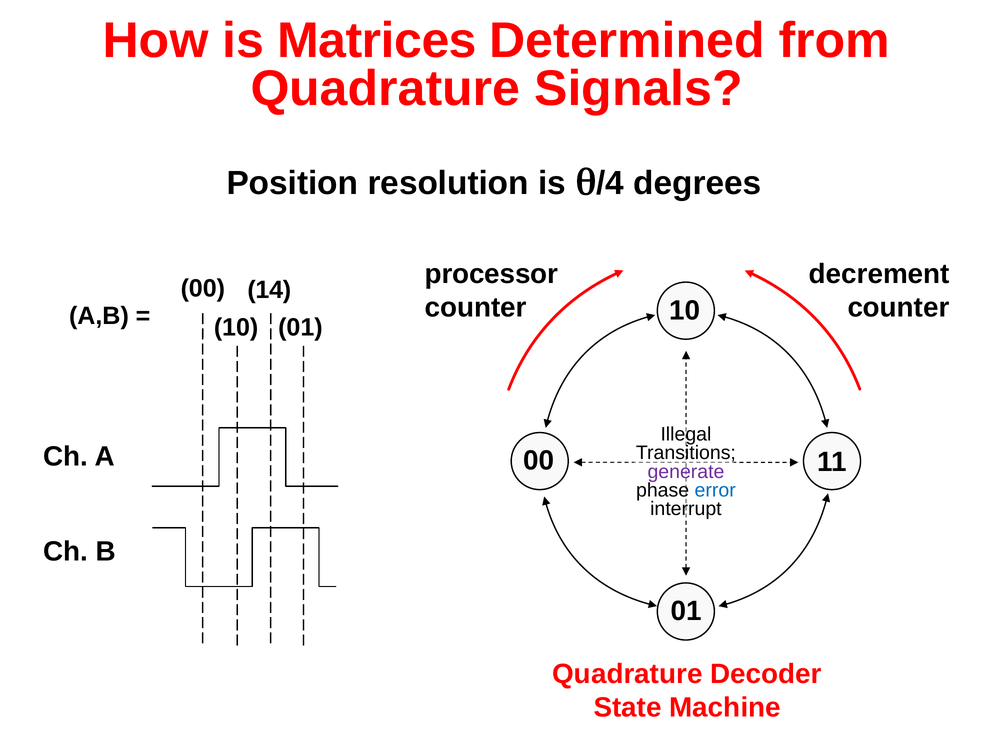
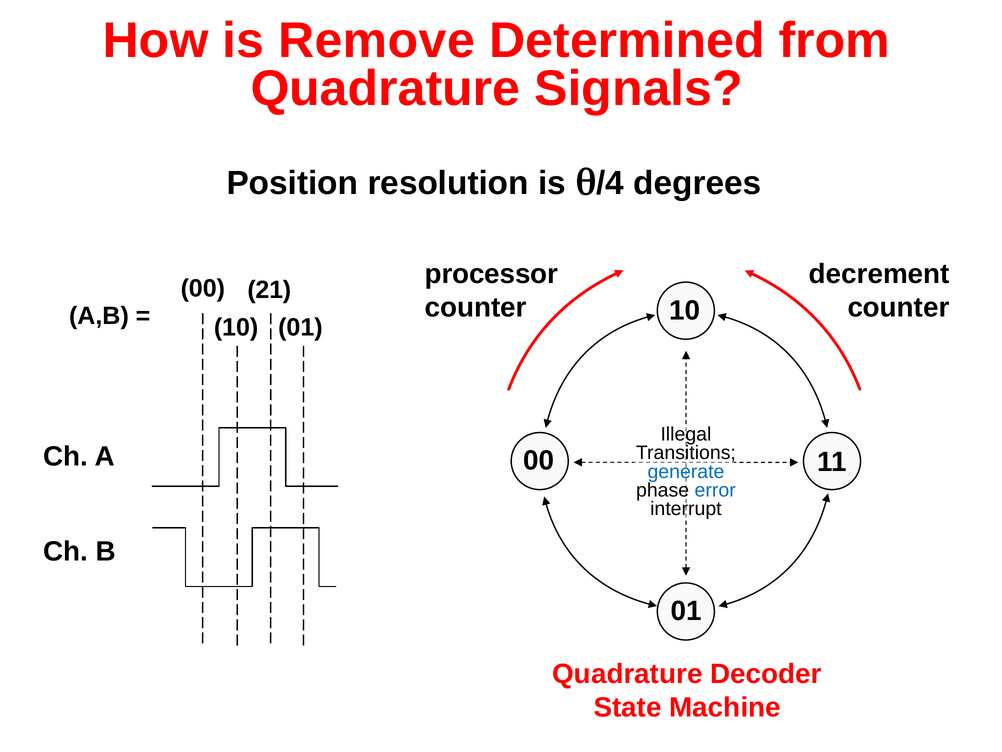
Matrices: Matrices -> Remove
14: 14 -> 21
generate colour: purple -> blue
